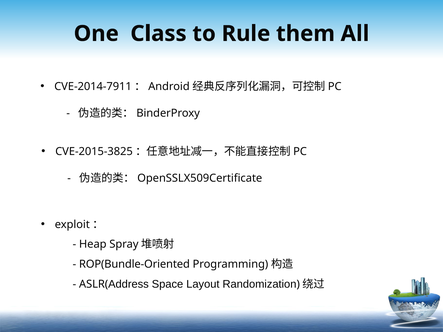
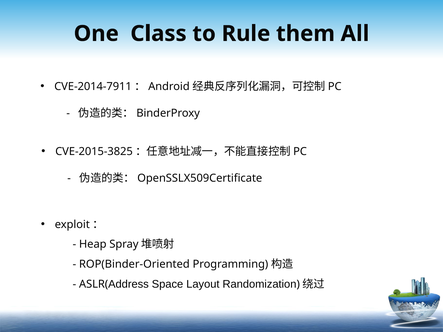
ROP(Bundle-Oriented: ROP(Bundle-Oriented -> ROP(Binder-Oriented
